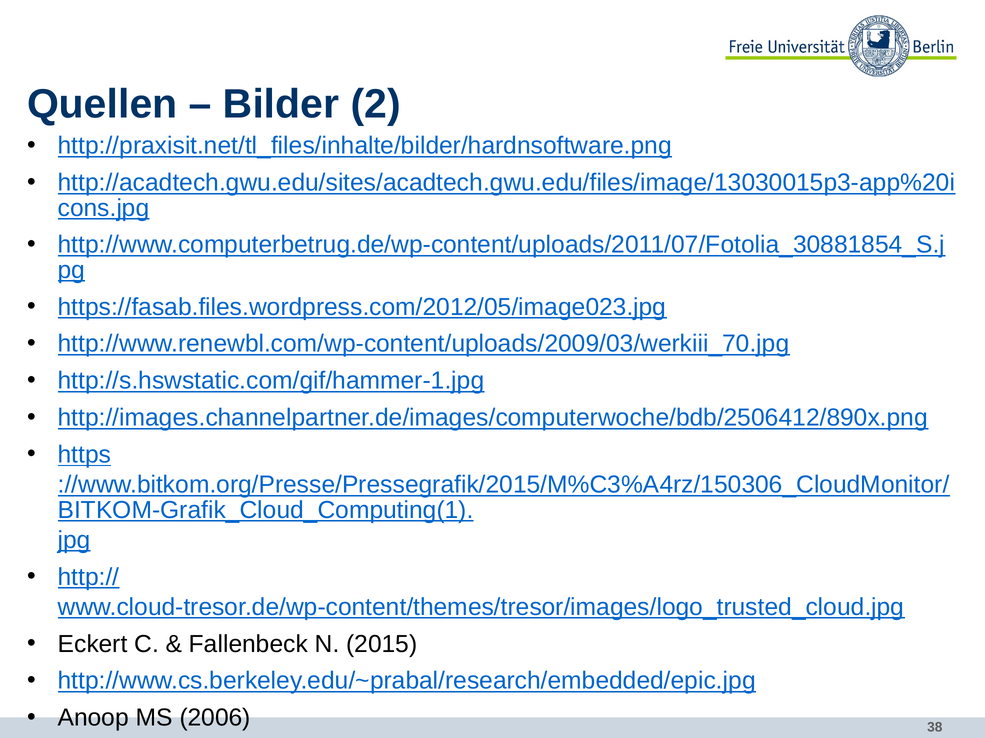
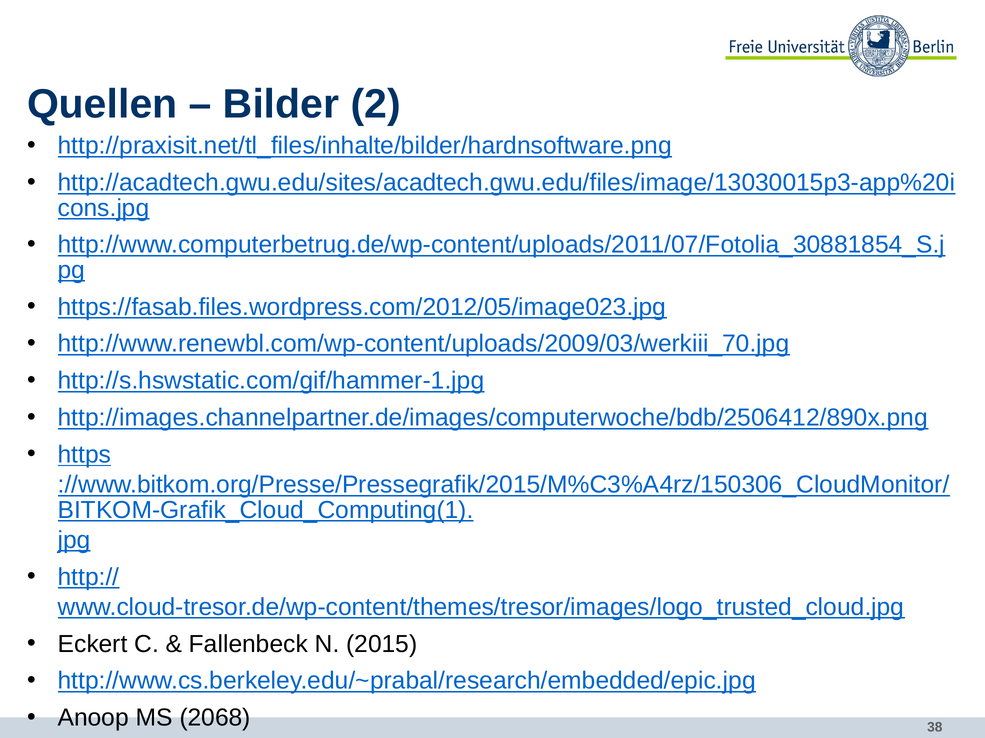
2006: 2006 -> 2068
